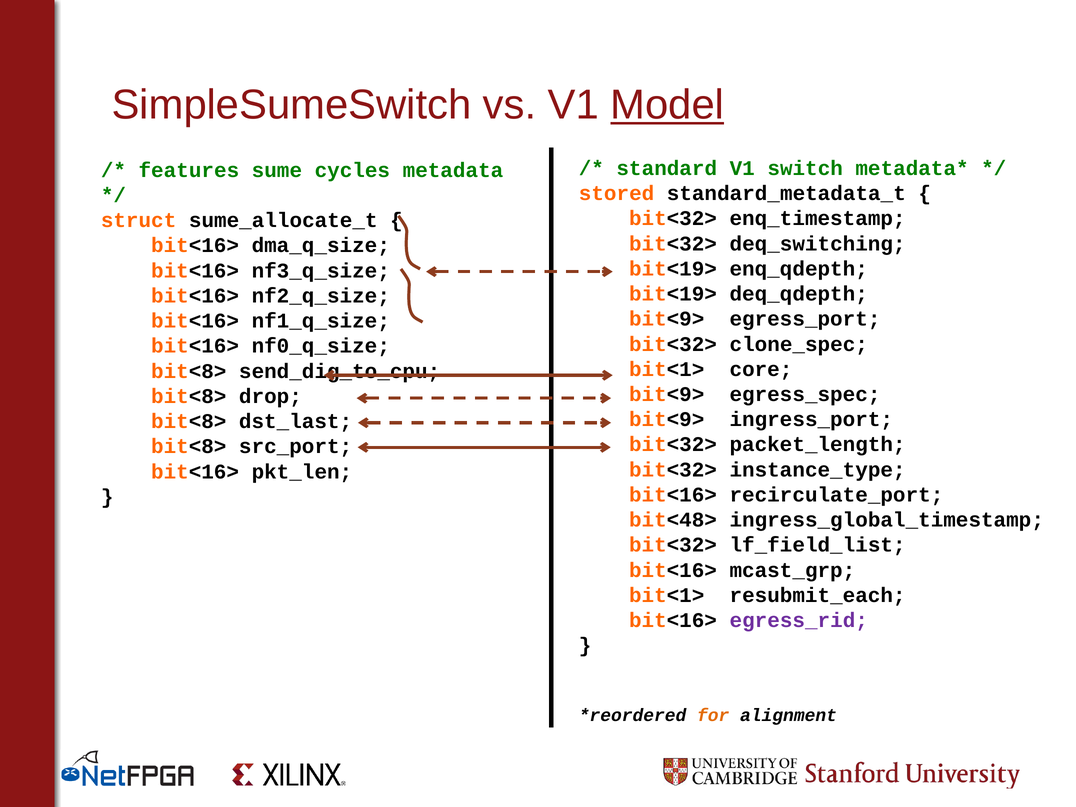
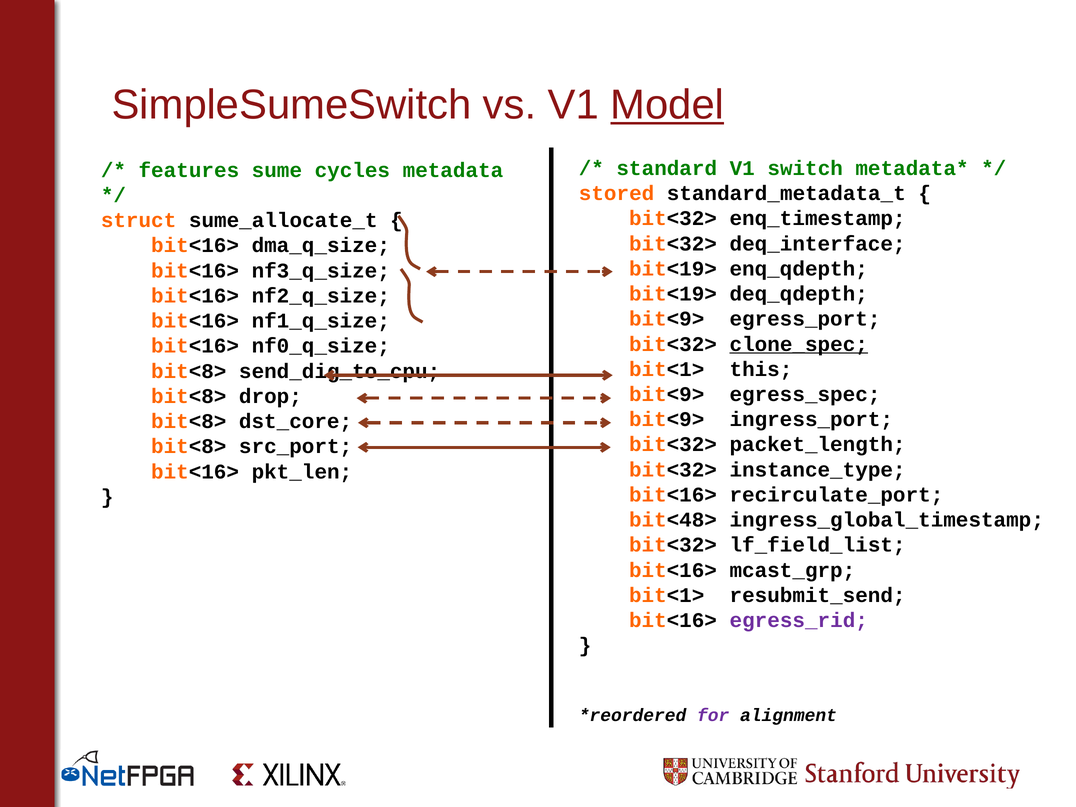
deq_switching: deq_switching -> deq_interface
clone_spec underline: none -> present
core: core -> this
dst_last: dst_last -> dst_core
resubmit_each: resubmit_each -> resubmit_send
for colour: orange -> purple
